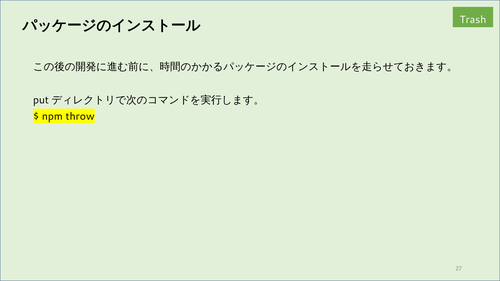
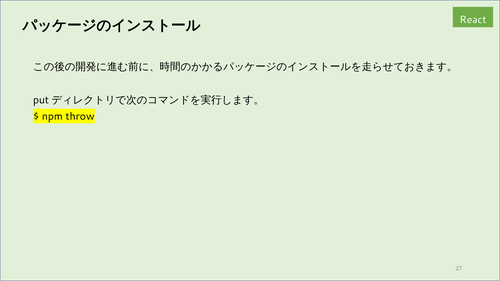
Trash: Trash -> React
